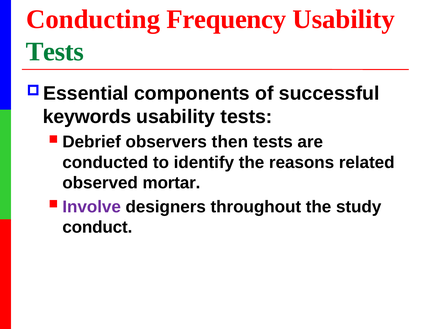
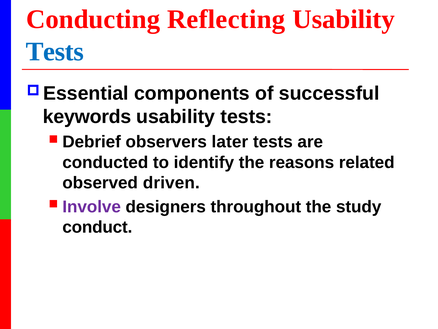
Frequency: Frequency -> Reflecting
Tests at (55, 52) colour: green -> blue
then: then -> later
mortar: mortar -> driven
